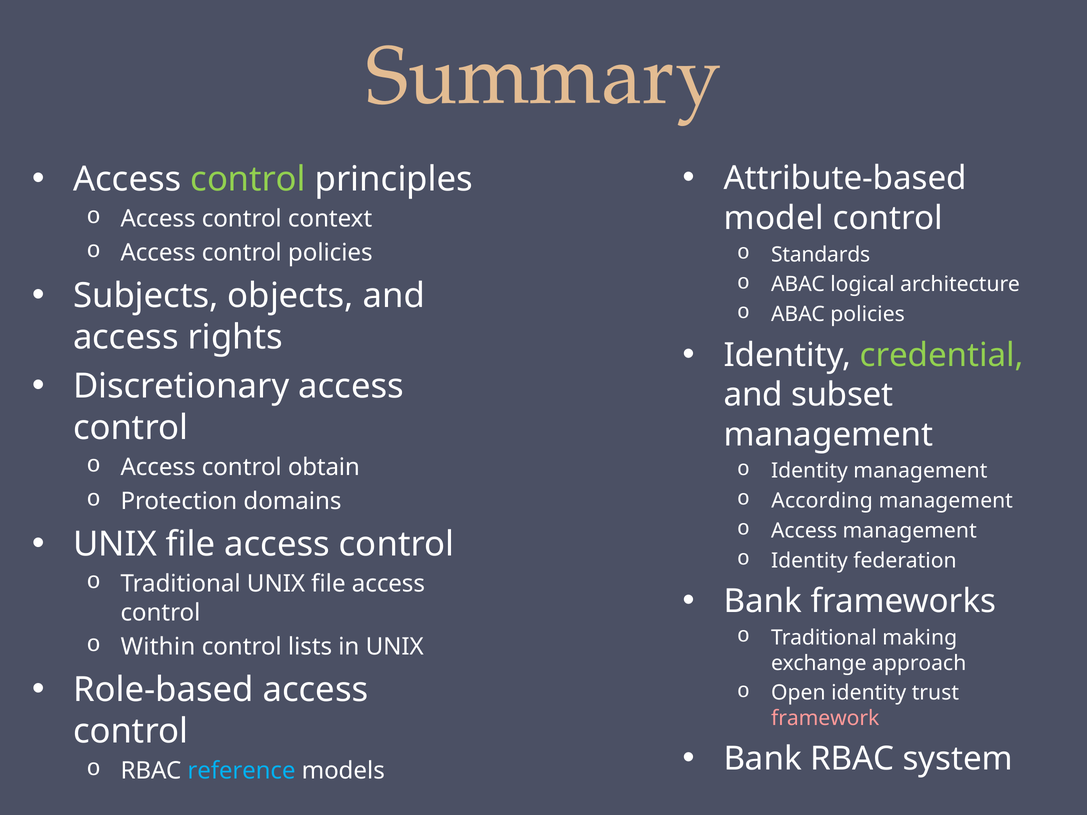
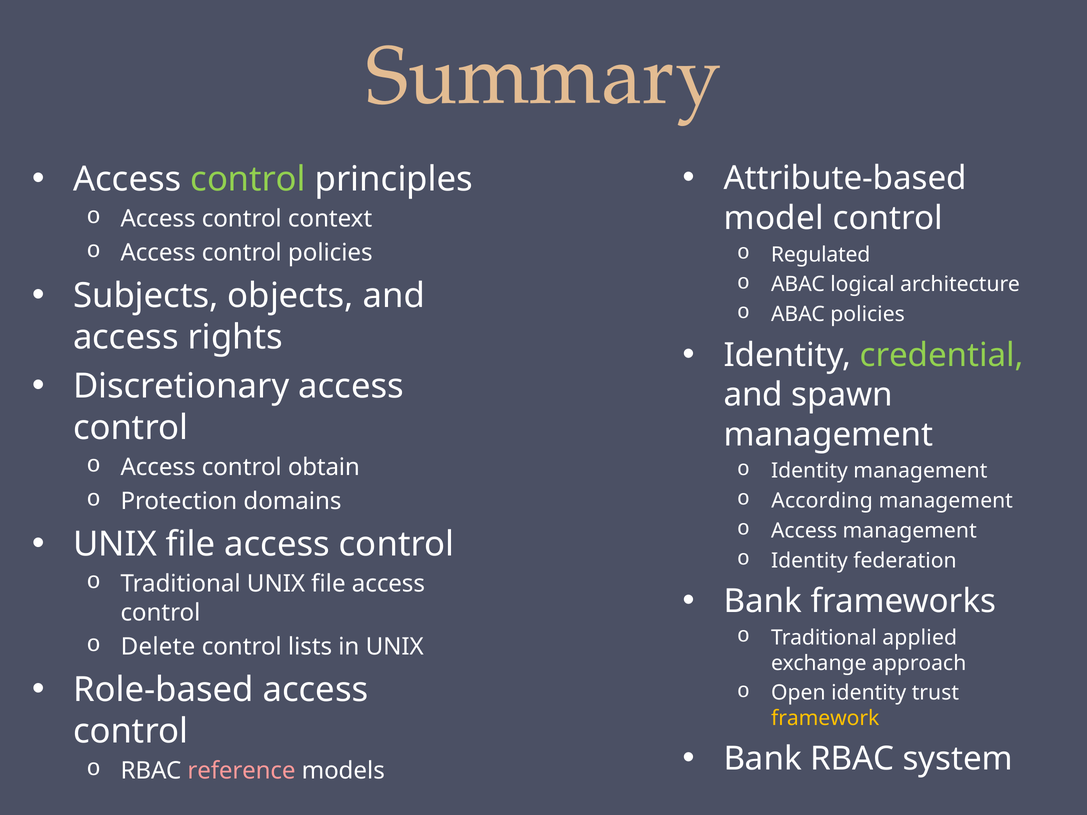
Standards: Standards -> Regulated
subset: subset -> spawn
making: making -> applied
Within: Within -> Delete
framework colour: pink -> yellow
reference colour: light blue -> pink
